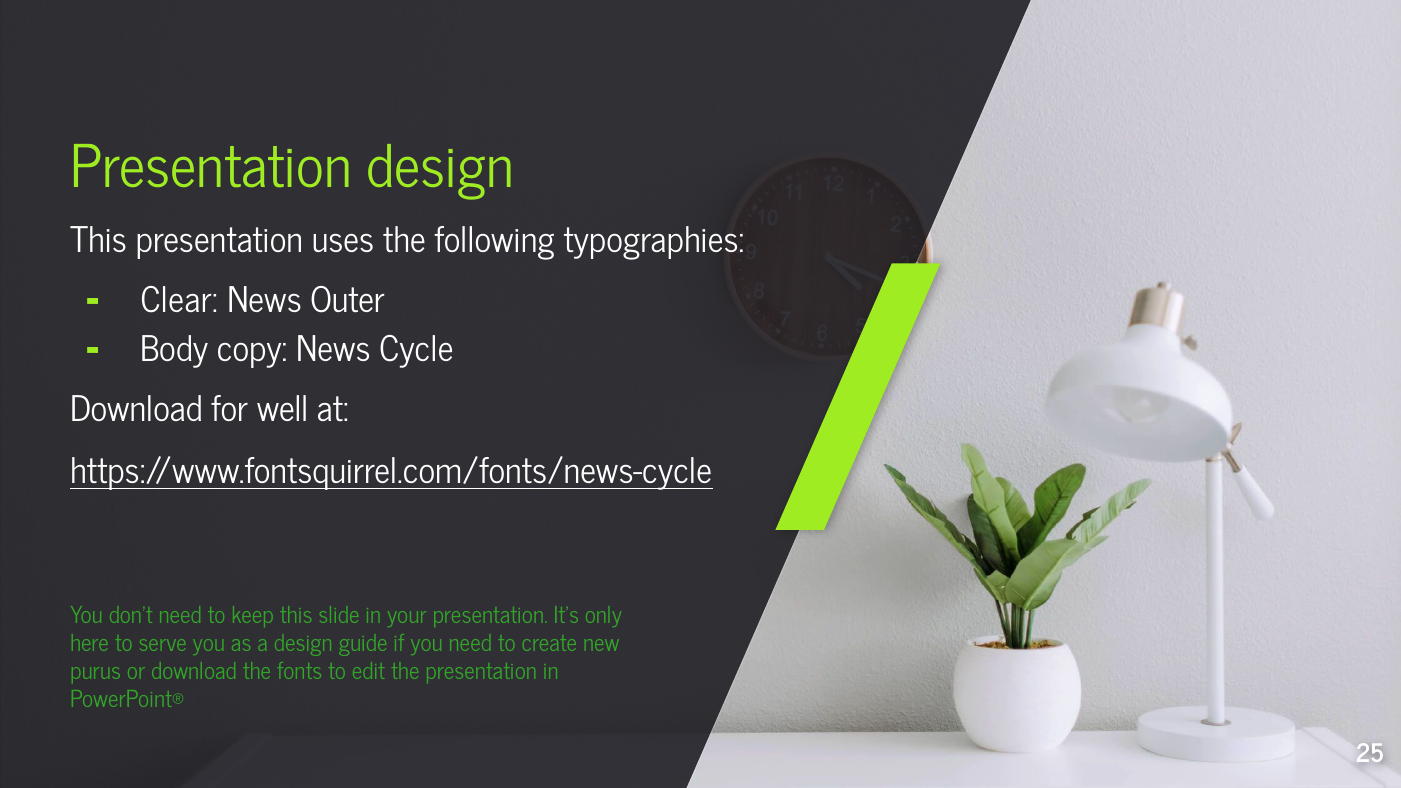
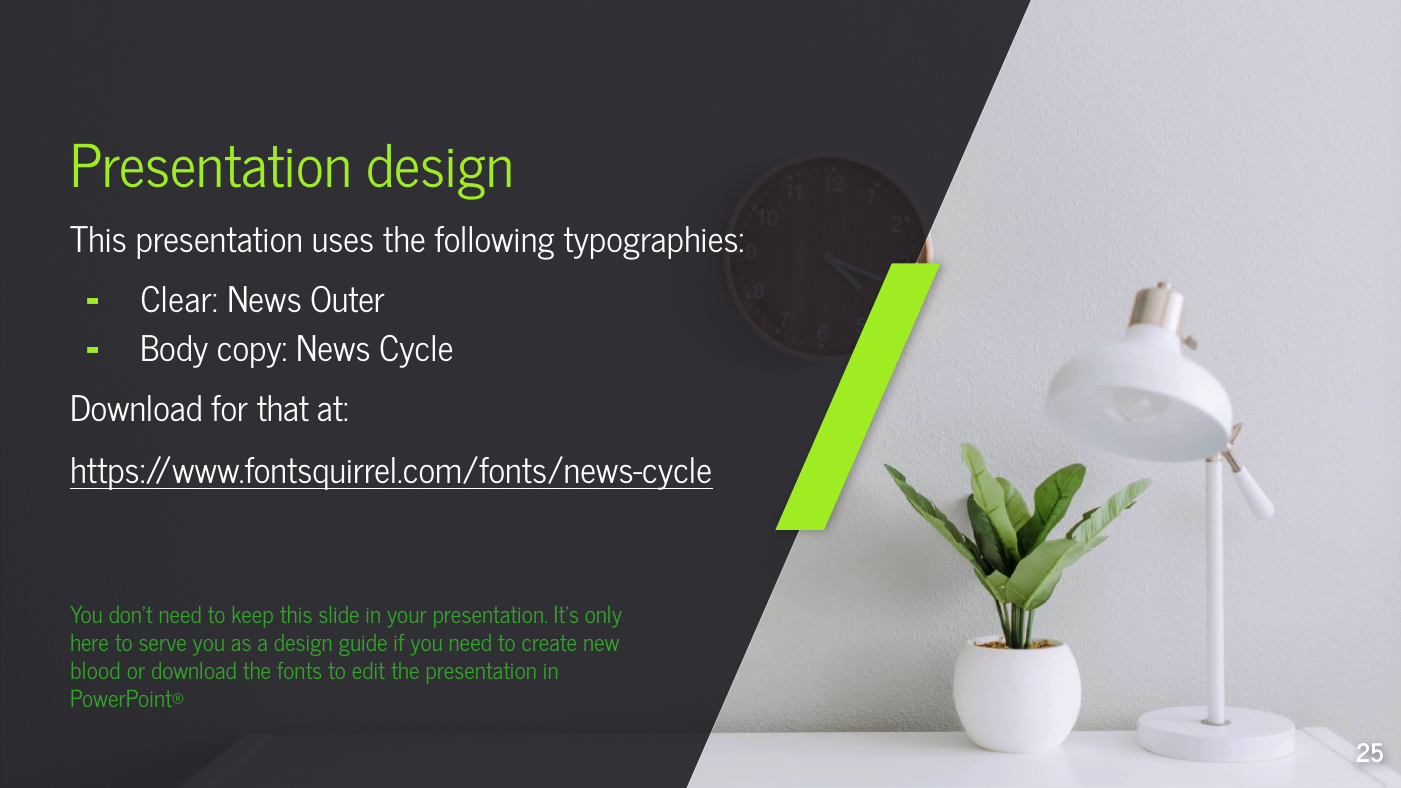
well: well -> that
purus: purus -> blood
